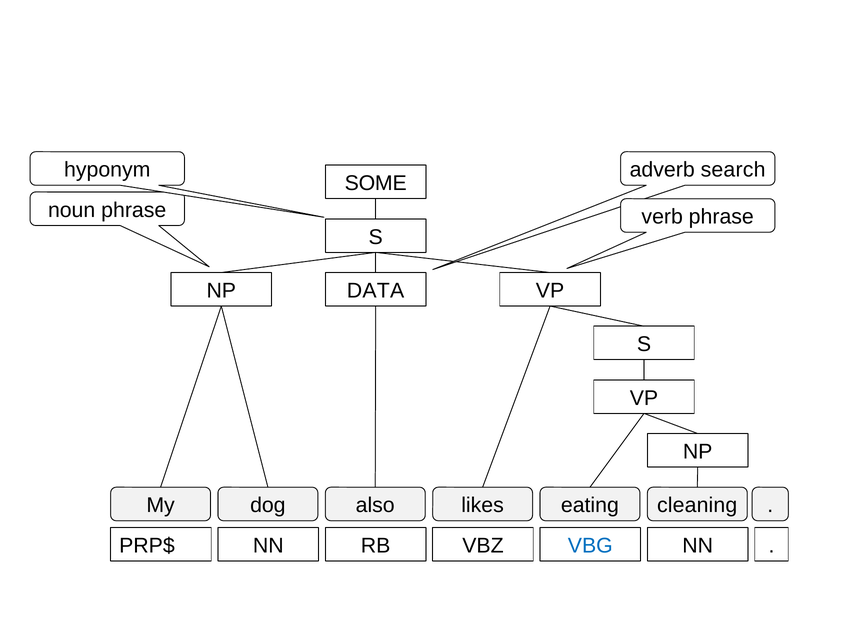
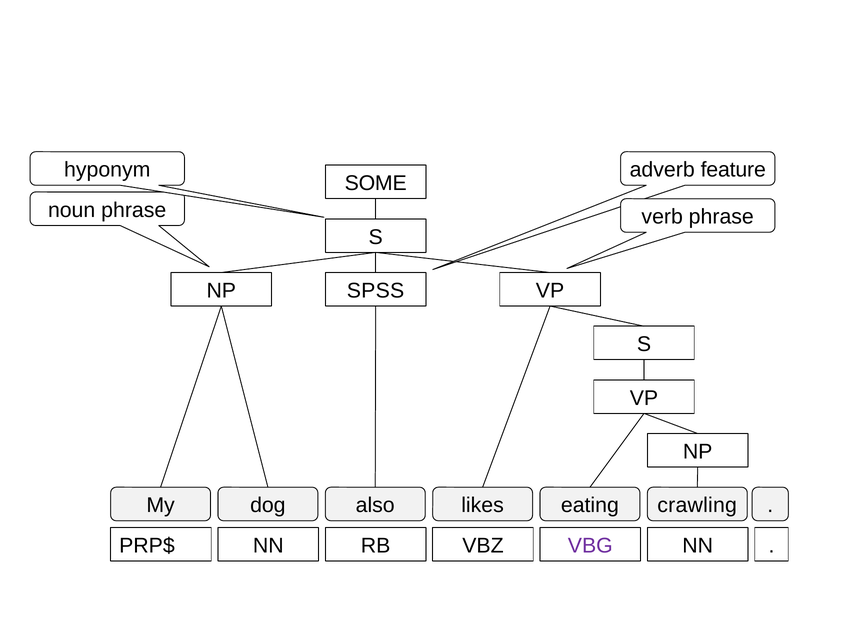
search: search -> feature
DATA: DATA -> SPSS
cleaning: cleaning -> crawling
VBG colour: blue -> purple
